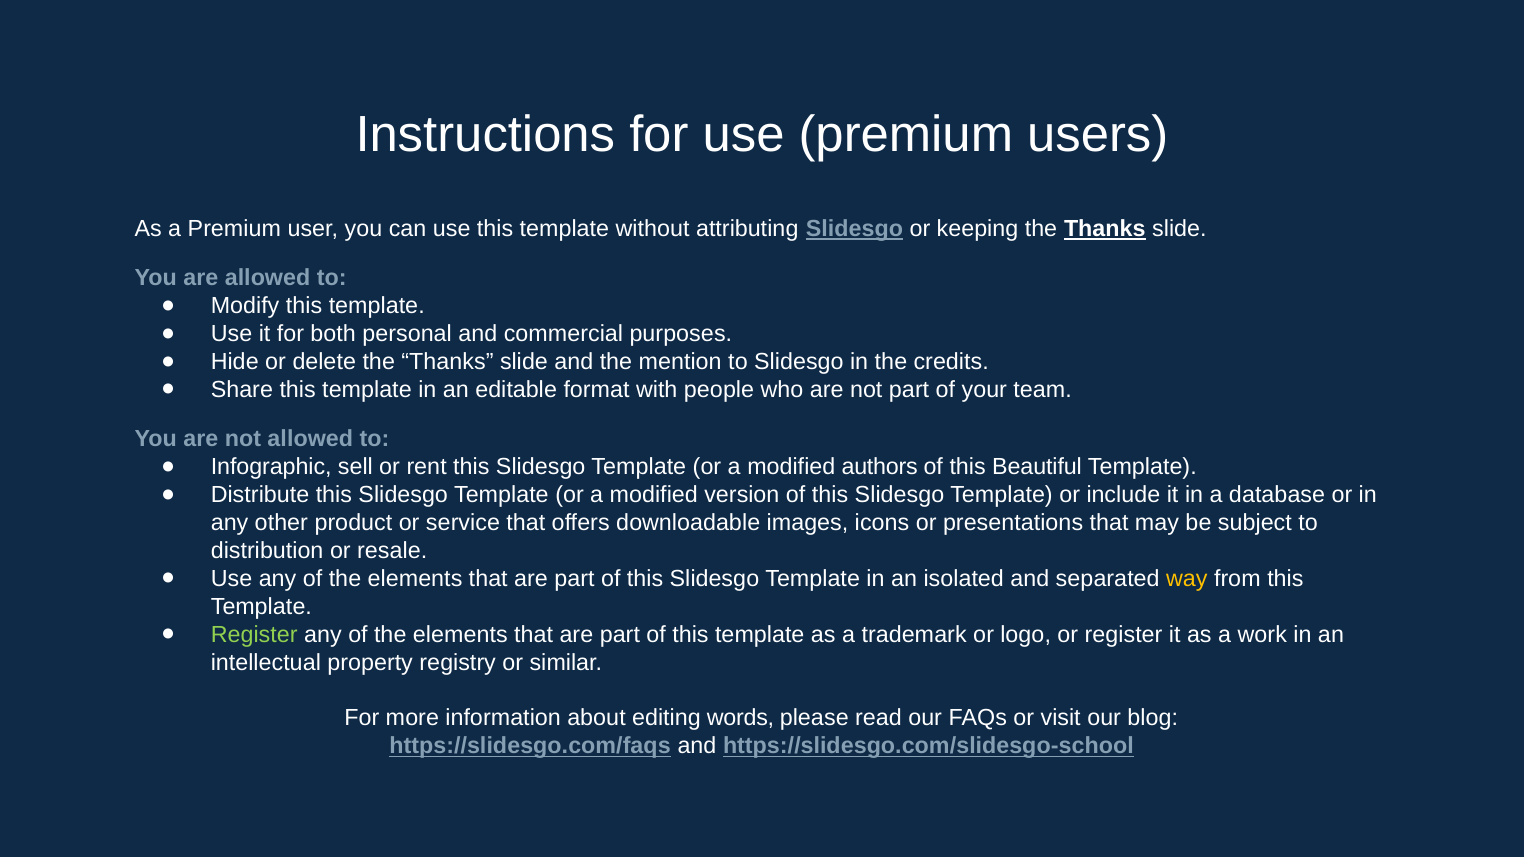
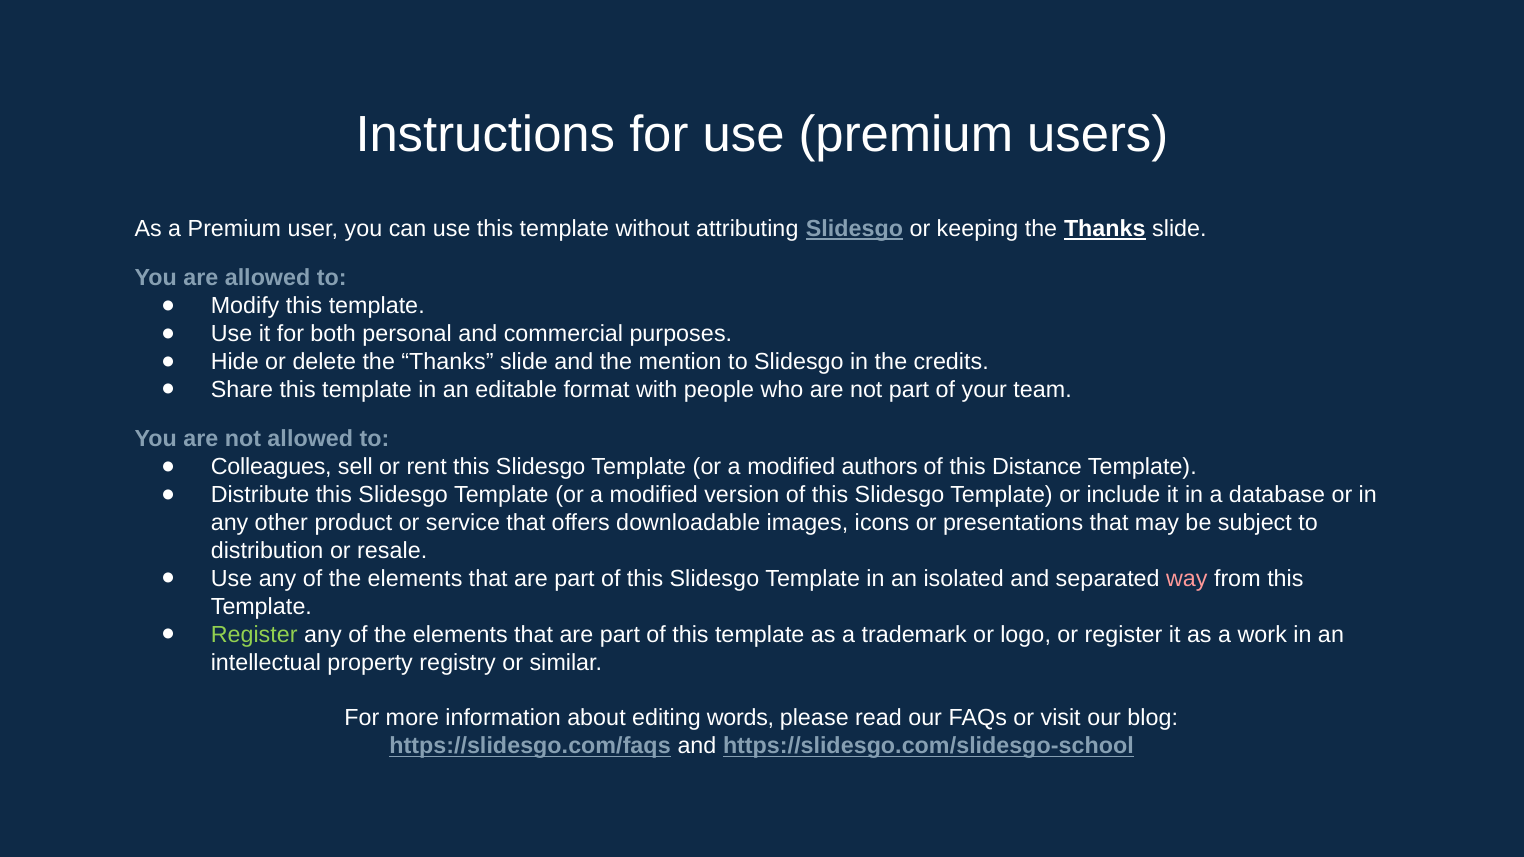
Infographic: Infographic -> Colleagues
Beautiful: Beautiful -> Distance
way colour: yellow -> pink
